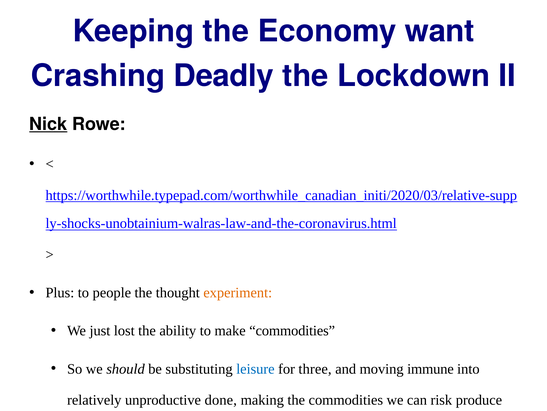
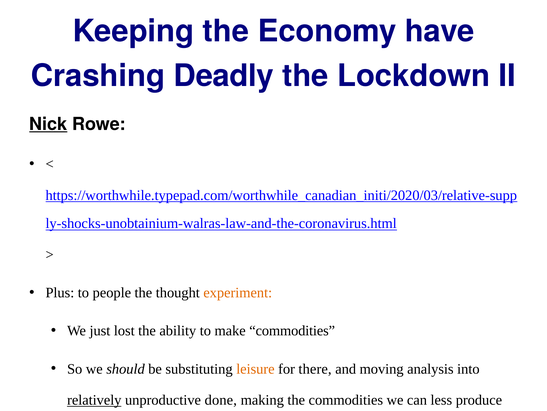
want: want -> have
leisure colour: blue -> orange
three: three -> there
immune: immune -> analysis
relatively underline: none -> present
risk: risk -> less
